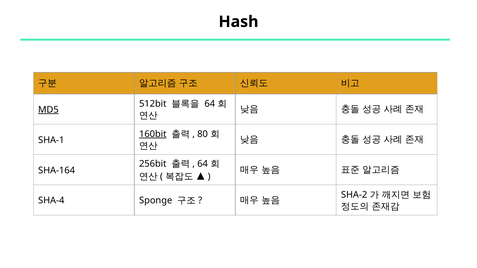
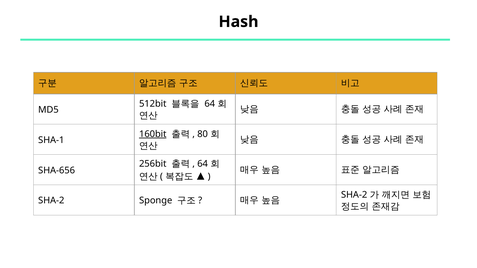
MD5 underline: present -> none
SHA-164: SHA-164 -> SHA-656
SHA-4 at (51, 201): SHA-4 -> SHA-2
